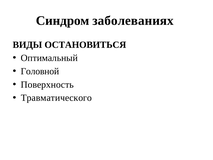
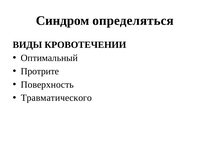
заболеваниях: заболеваниях -> определяться
ОСТАНОВИТЬСЯ: ОСТАНОВИТЬСЯ -> КРОВОТЕЧЕНИИ
Головной: Головной -> Протрите
